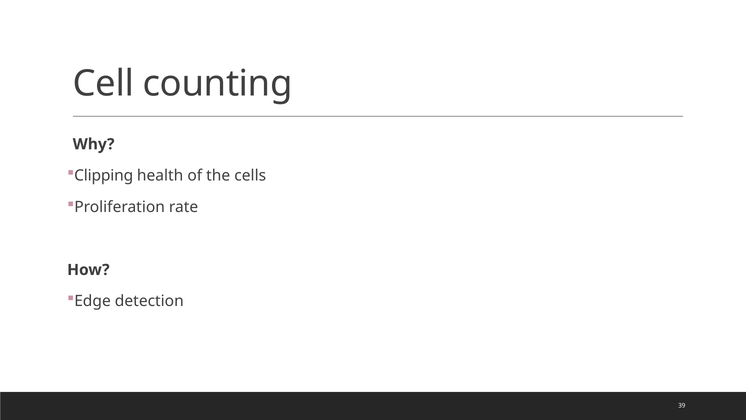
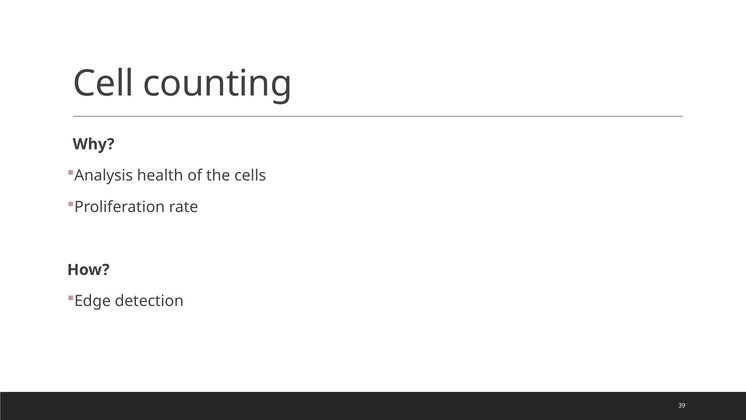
Clipping: Clipping -> Analysis
